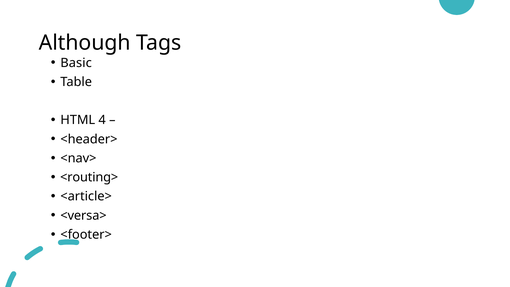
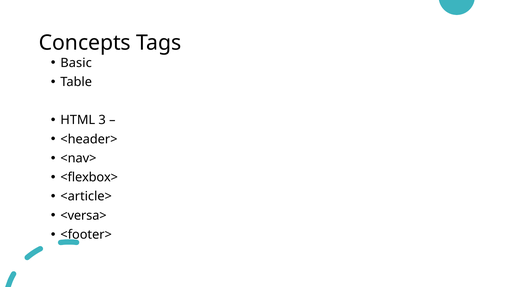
Although: Although -> Concepts
4: 4 -> 3
<routing>: <routing> -> <flexbox>
